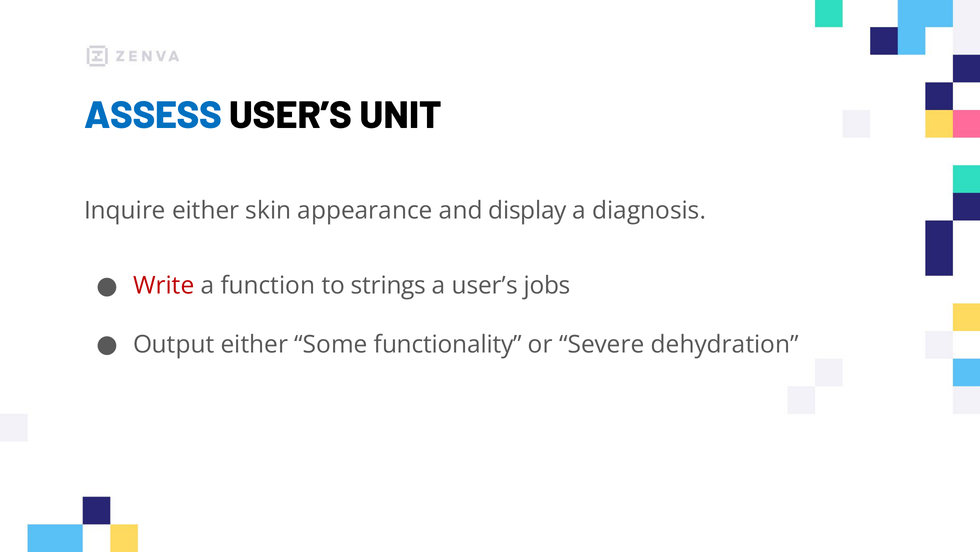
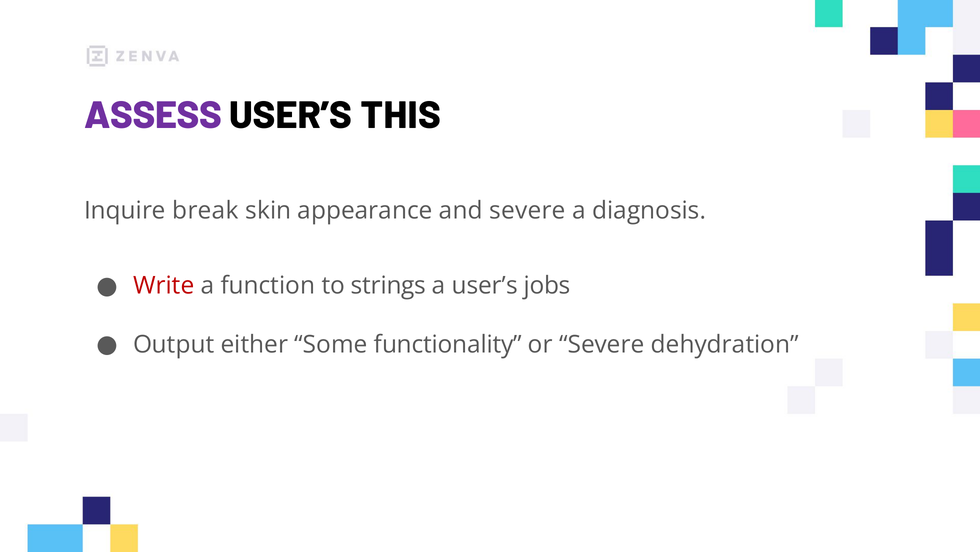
ASSESS colour: blue -> purple
UNIT: UNIT -> THIS
Inquire either: either -> break
and display: display -> severe
